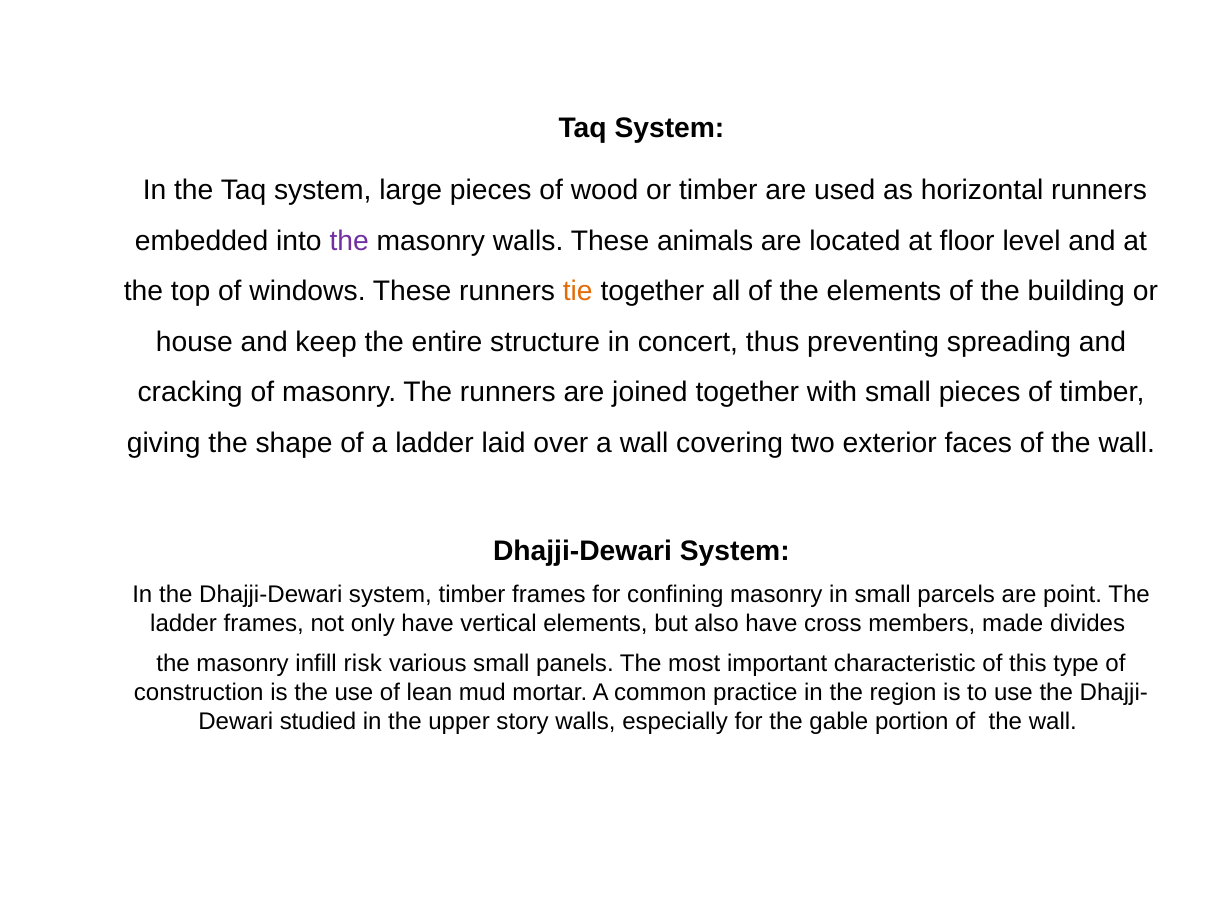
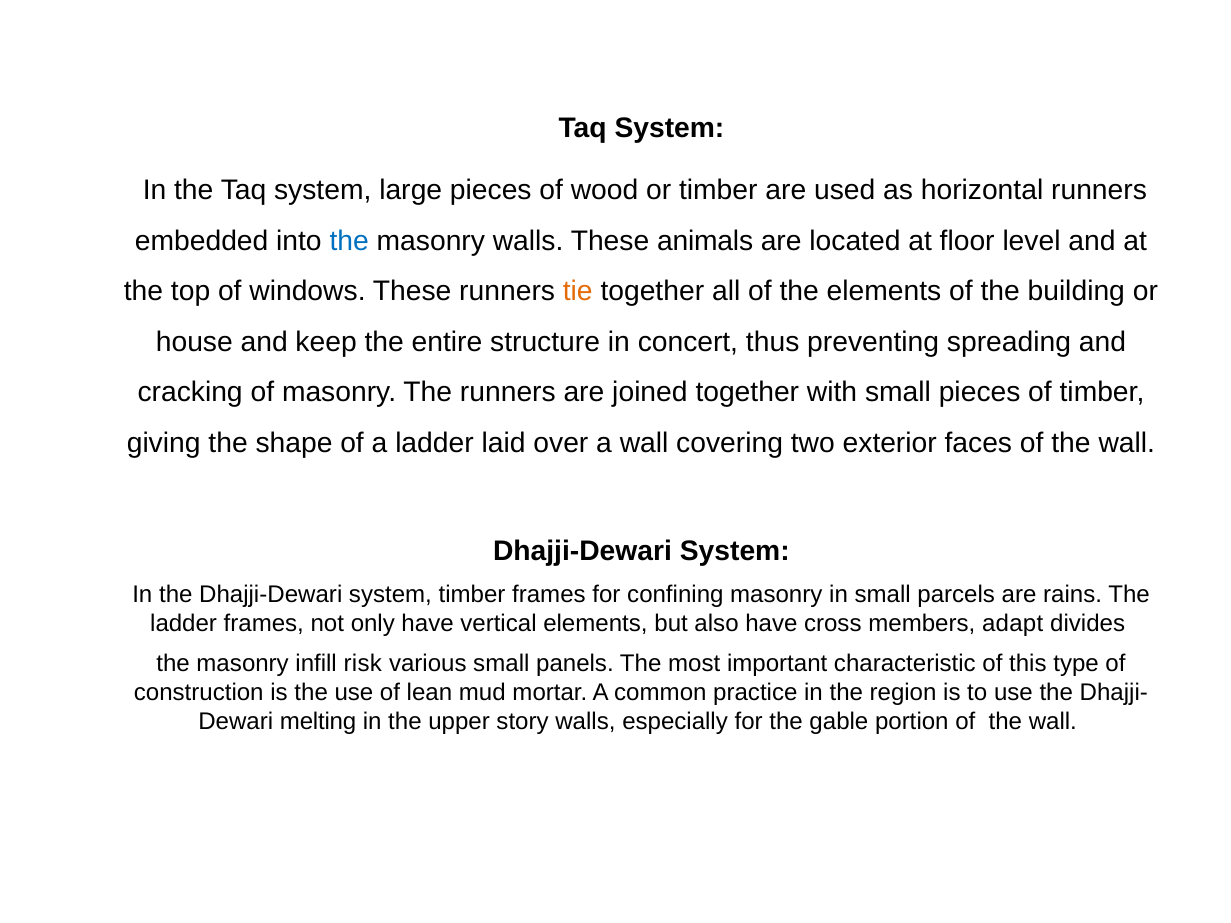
the at (349, 241) colour: purple -> blue
point: point -> rains
made: made -> adapt
studied: studied -> melting
